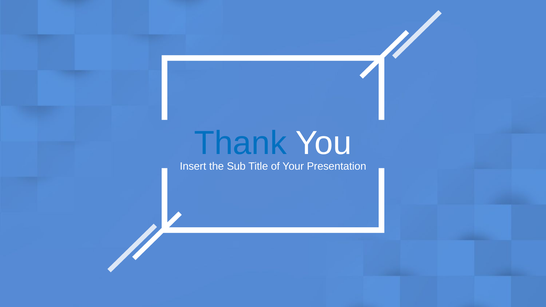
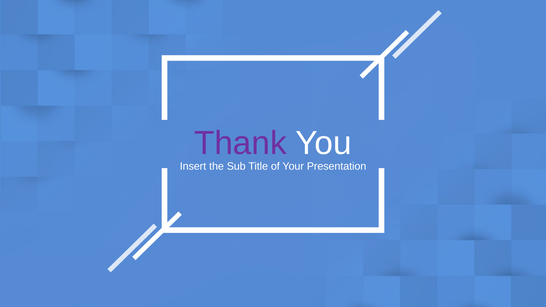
Thank colour: blue -> purple
